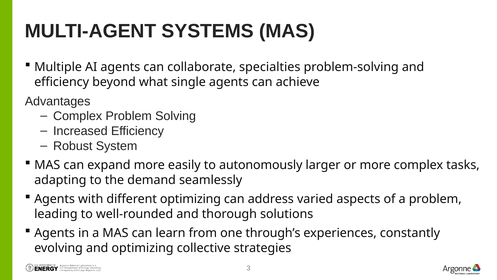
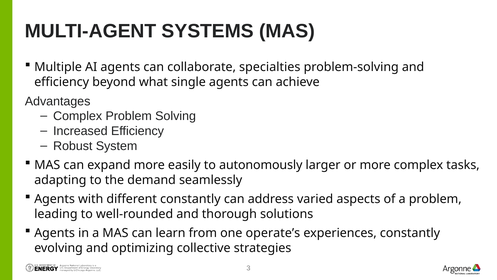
different optimizing: optimizing -> constantly
through’s: through’s -> operate’s
